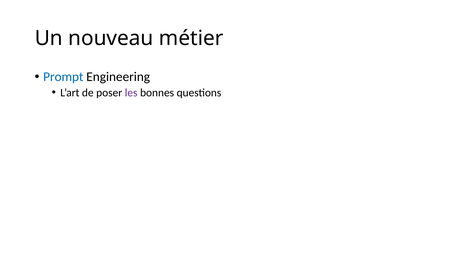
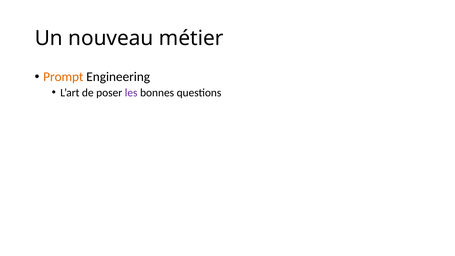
Prompt colour: blue -> orange
